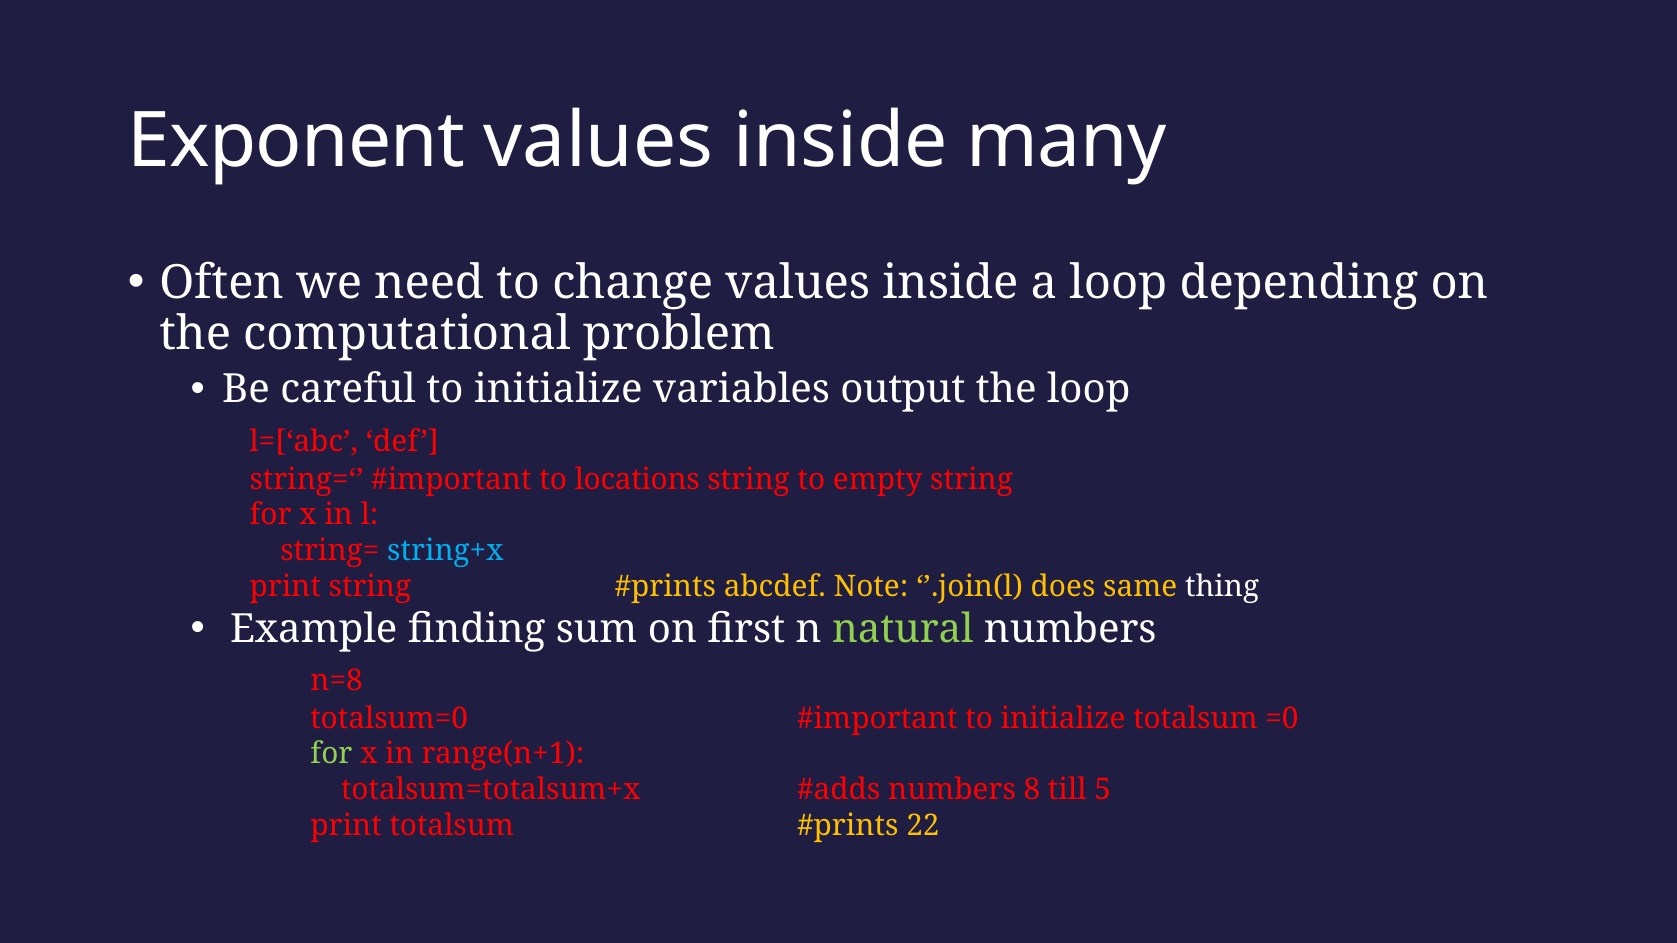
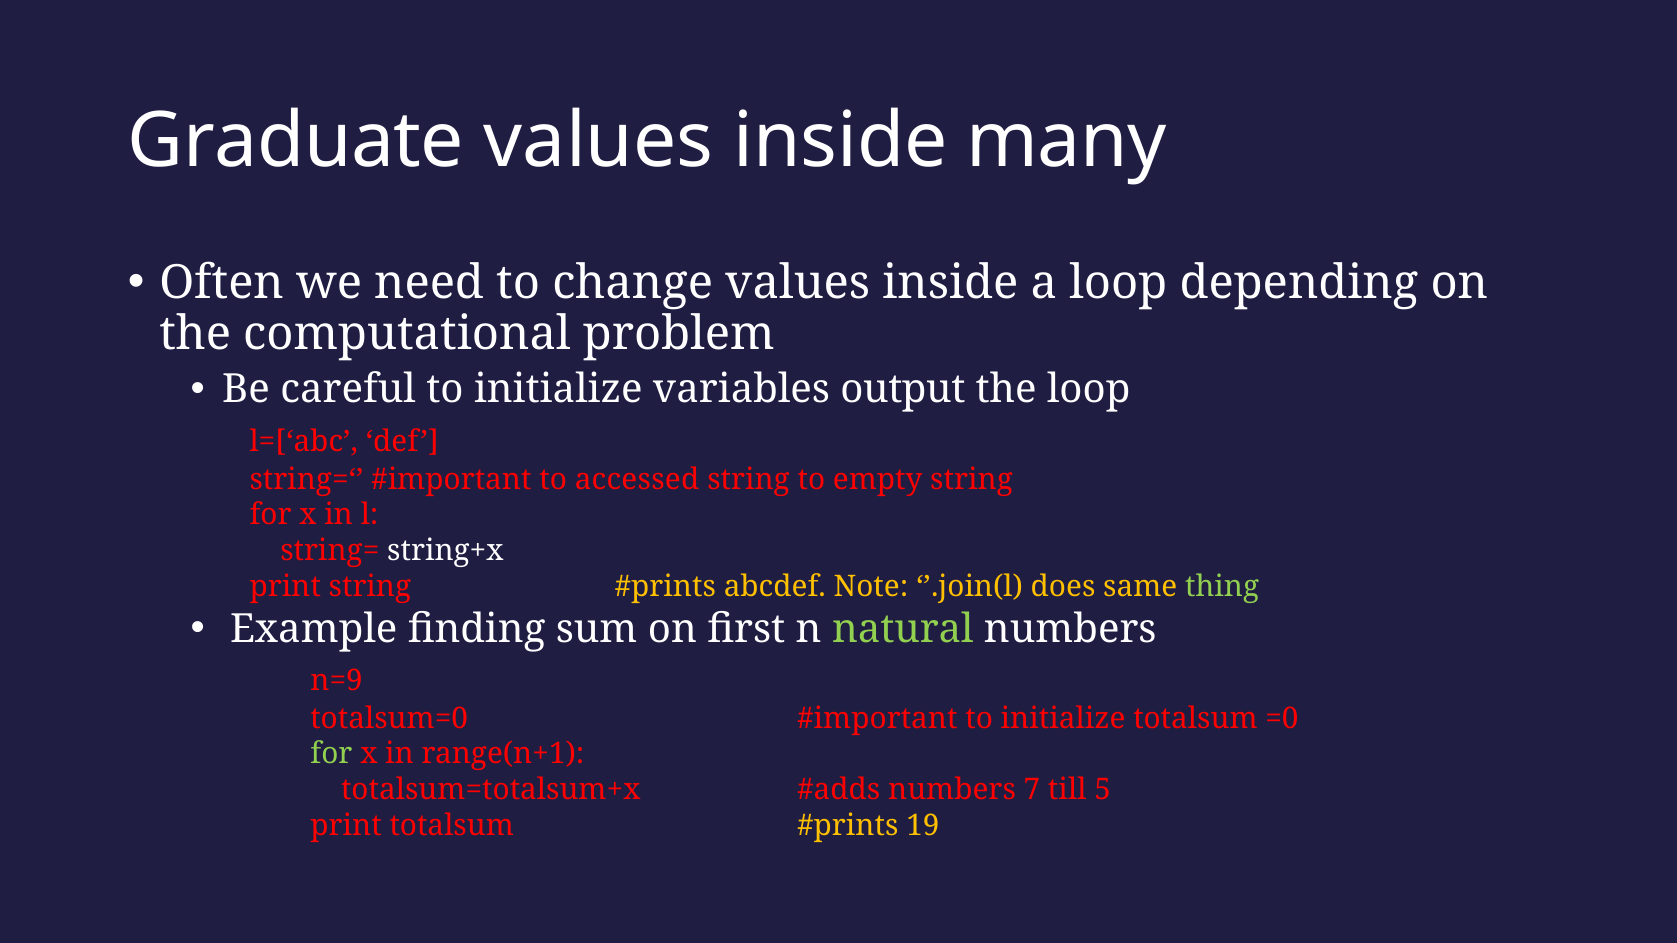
Exponent: Exponent -> Graduate
locations: locations -> accessed
string+x colour: light blue -> white
thing colour: white -> light green
n=8: n=8 -> n=9
8: 8 -> 7
22: 22 -> 19
